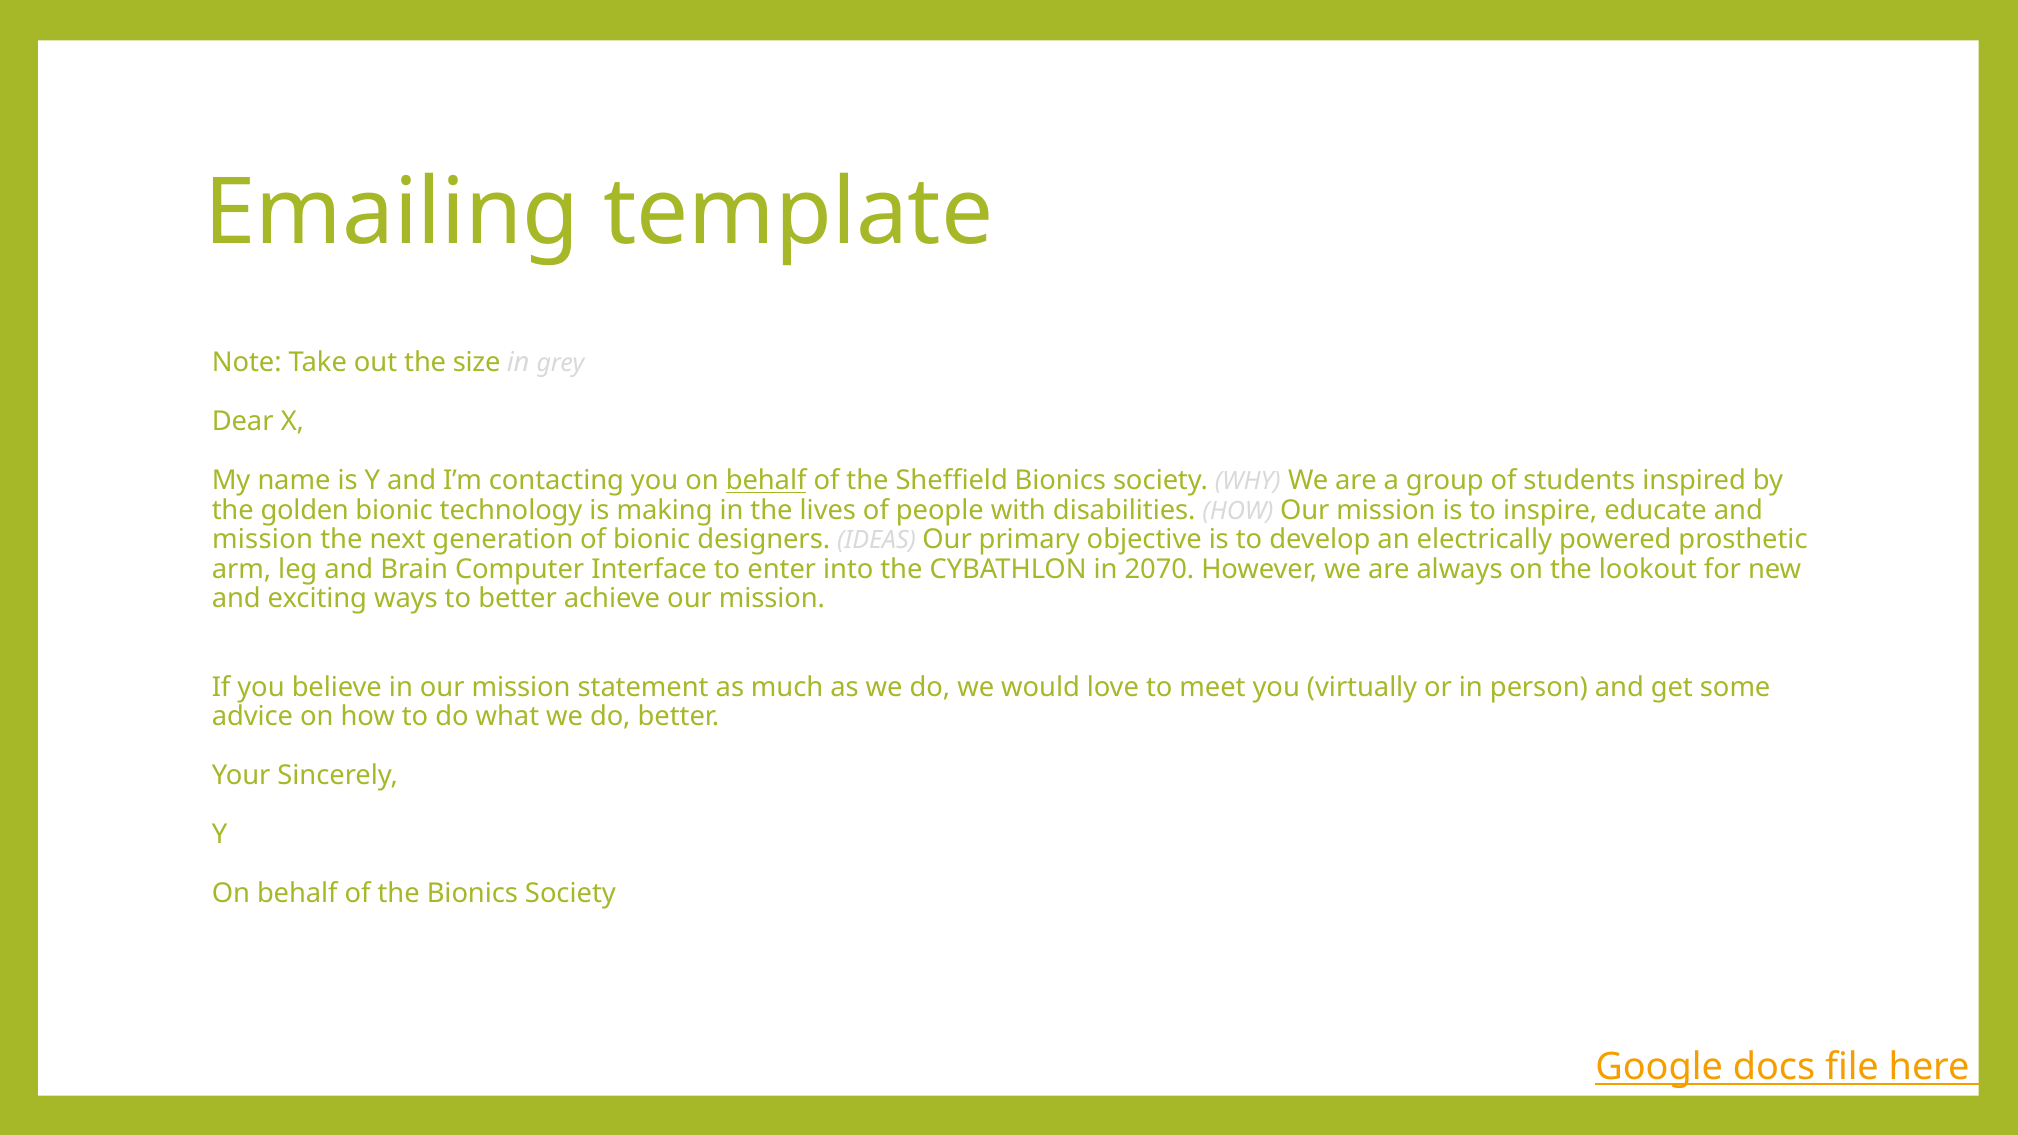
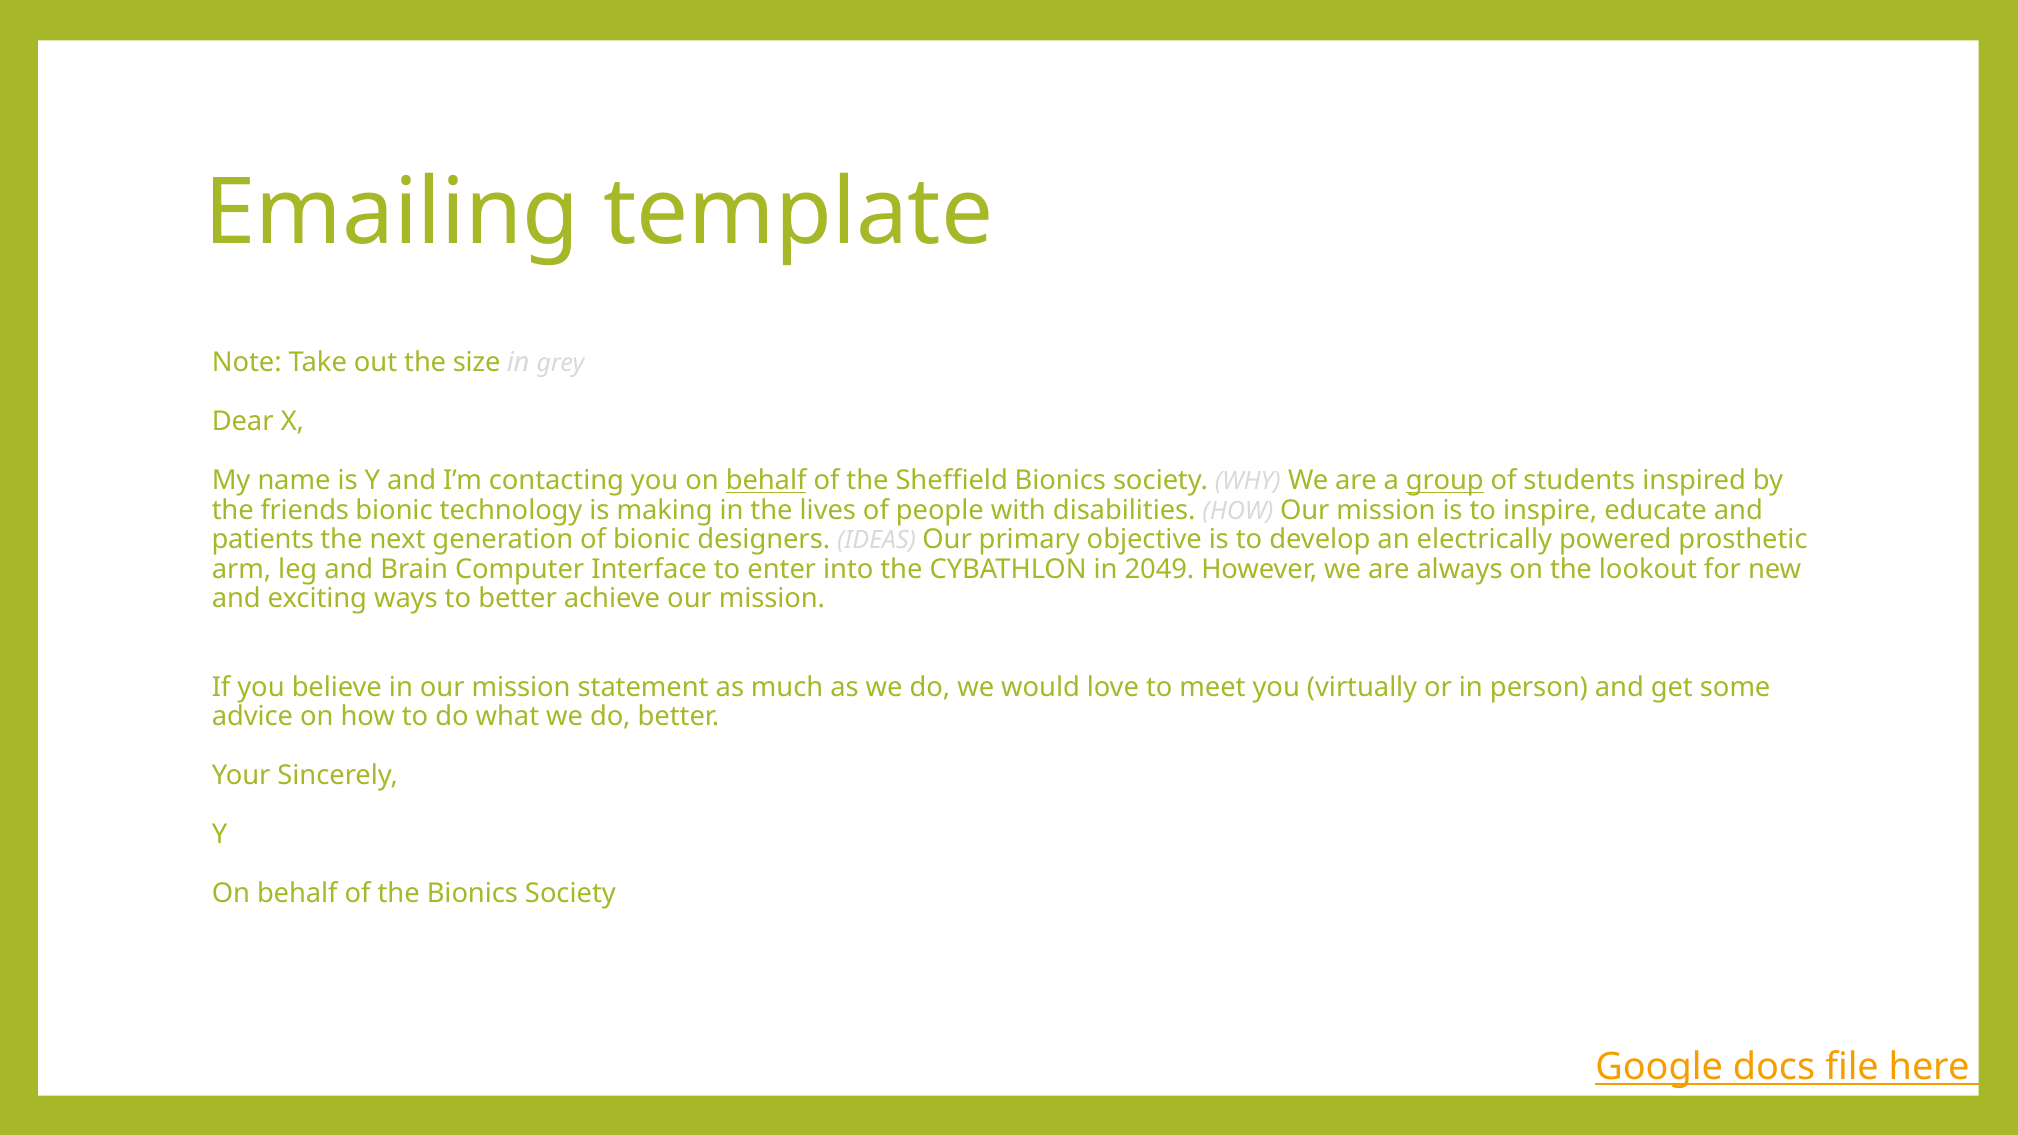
group underline: none -> present
golden: golden -> friends
mission at (262, 540): mission -> patients
2070: 2070 -> 2049
